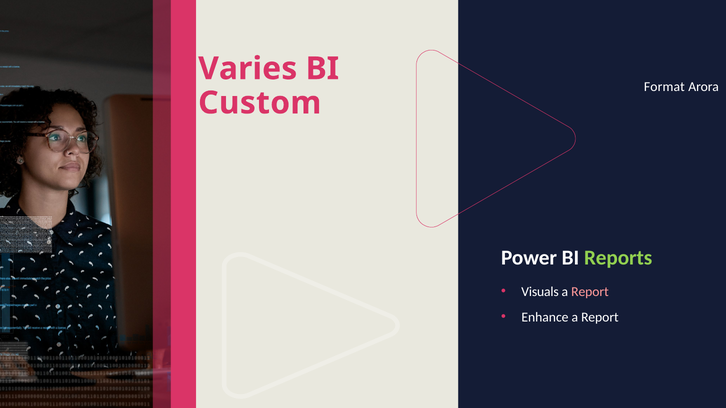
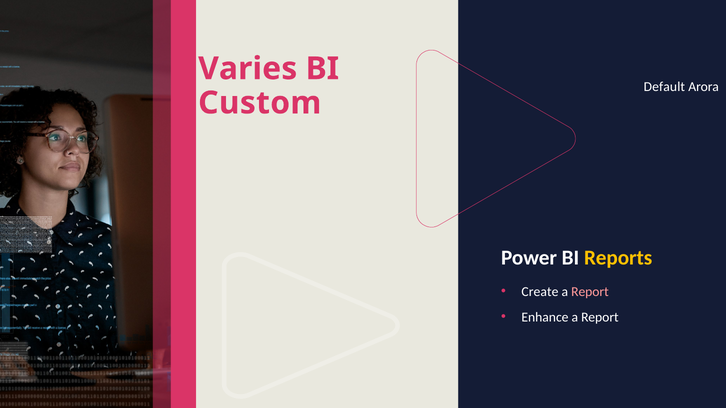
Format: Format -> Default
Reports colour: light green -> yellow
Visuals: Visuals -> Create
